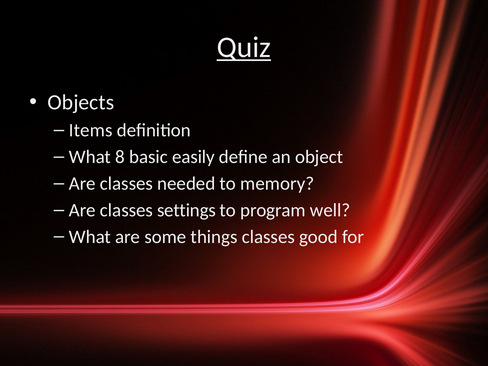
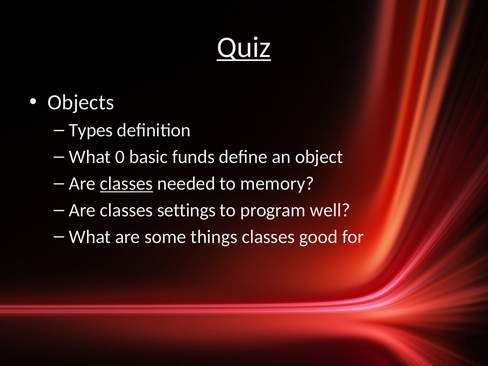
Items: Items -> Types
8: 8 -> 0
easily: easily -> funds
classes at (126, 184) underline: none -> present
